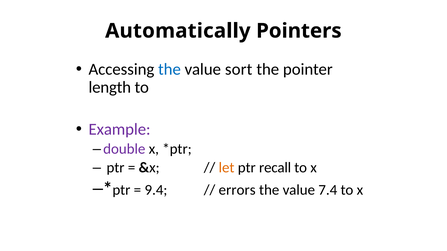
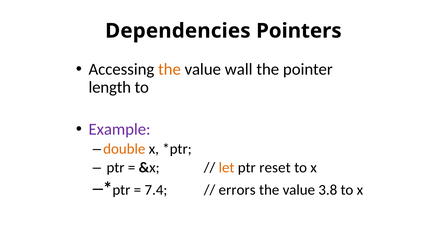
Automatically: Automatically -> Dependencies
the at (169, 69) colour: blue -> orange
sort: sort -> wall
double colour: purple -> orange
recall: recall -> reset
9.4: 9.4 -> 7.4
7.4: 7.4 -> 3.8
